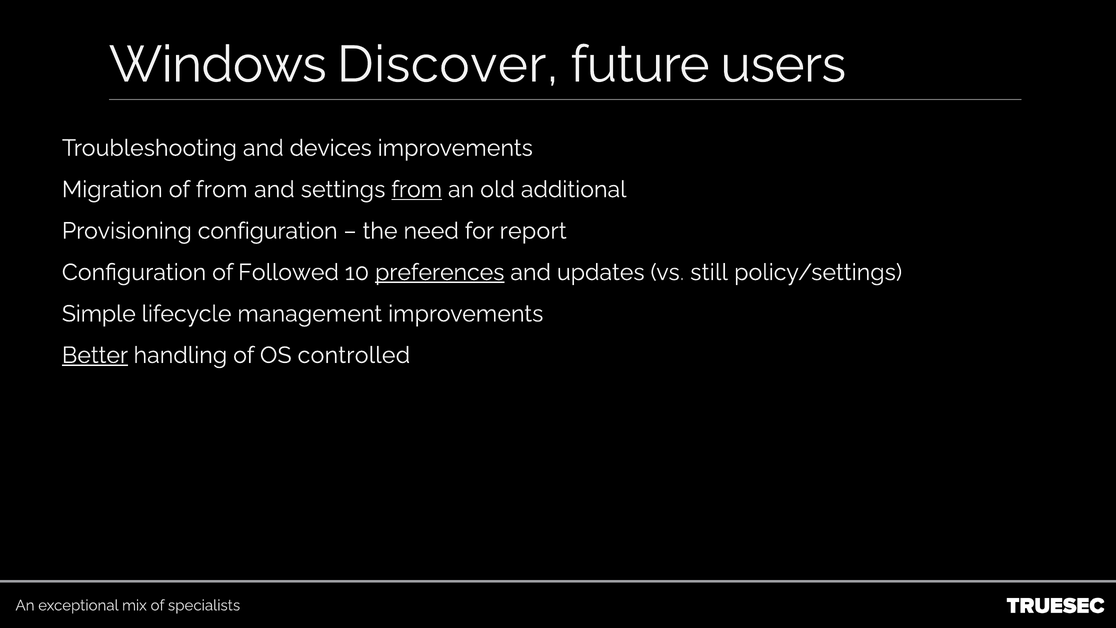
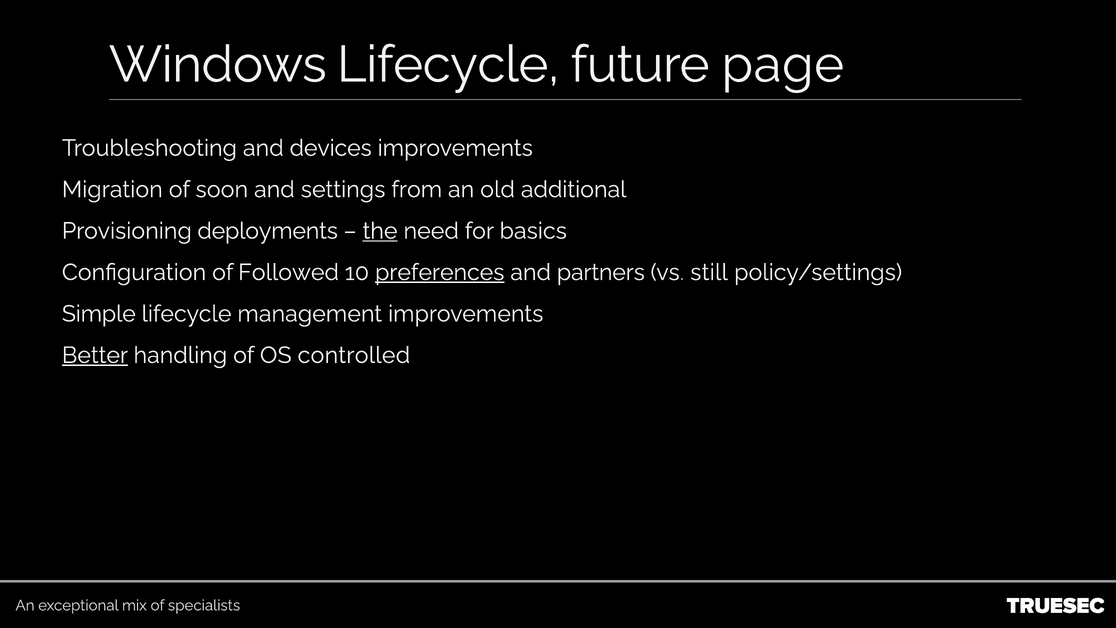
Windows Discover: Discover -> Lifecycle
users: users -> page
of from: from -> soon
from at (417, 189) underline: present -> none
Provisioning configuration: configuration -> deployments
the underline: none -> present
report: report -> basics
updates: updates -> partners
